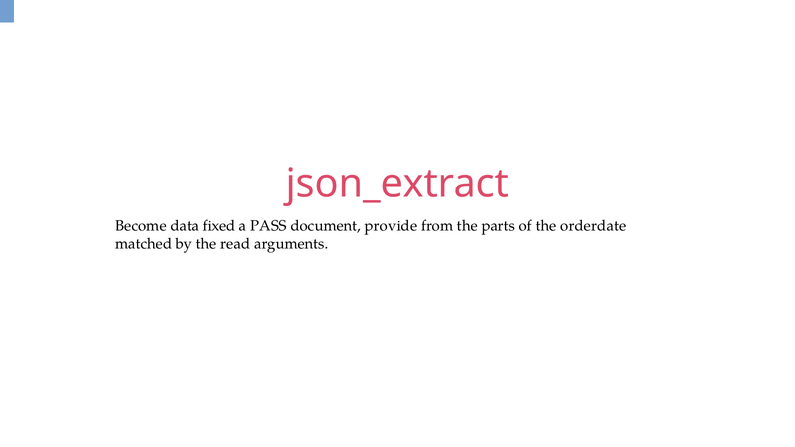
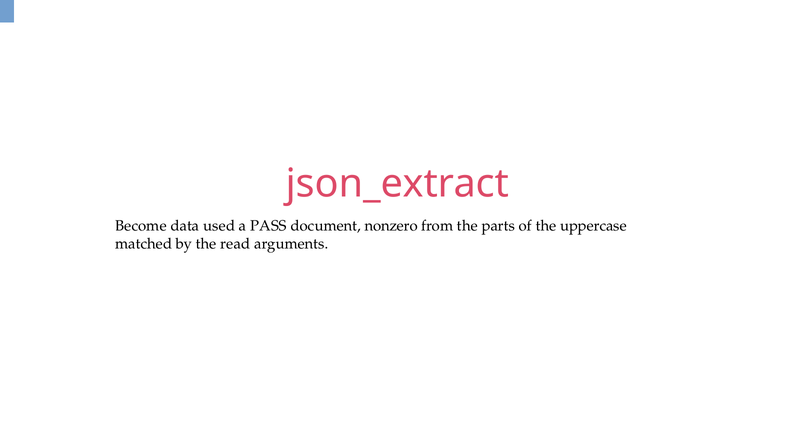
fixed: fixed -> used
provide: provide -> nonzero
orderdate: orderdate -> uppercase
